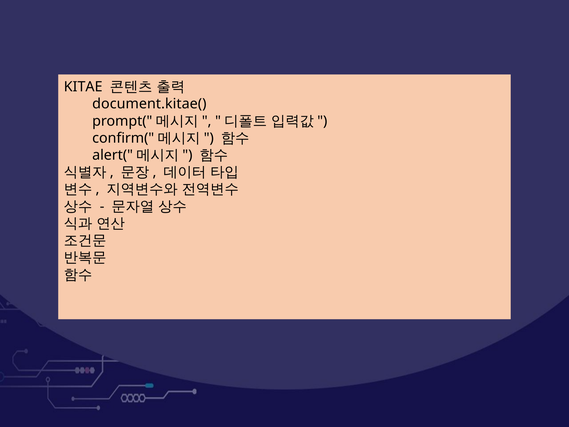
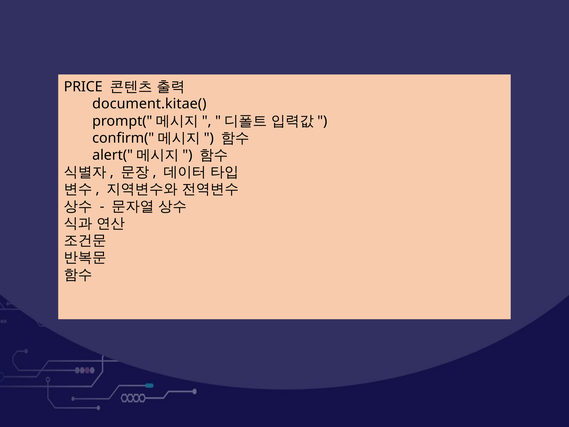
KITAE: KITAE -> PRICE
